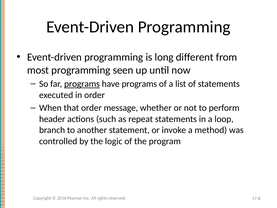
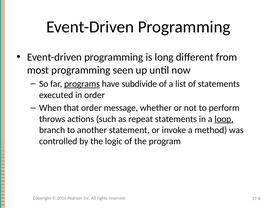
have programs: programs -> subdivide
header: header -> throws
loop underline: none -> present
